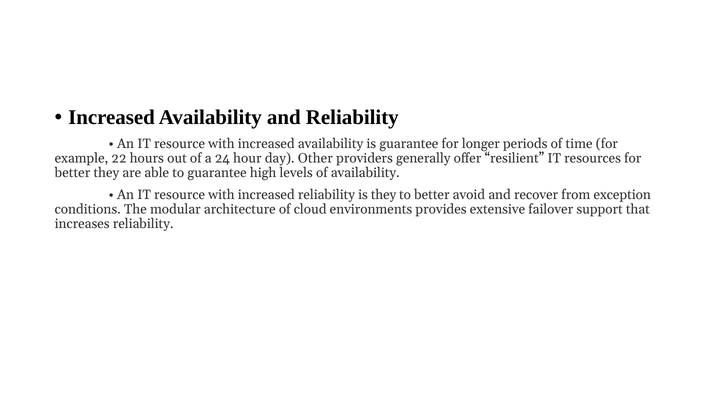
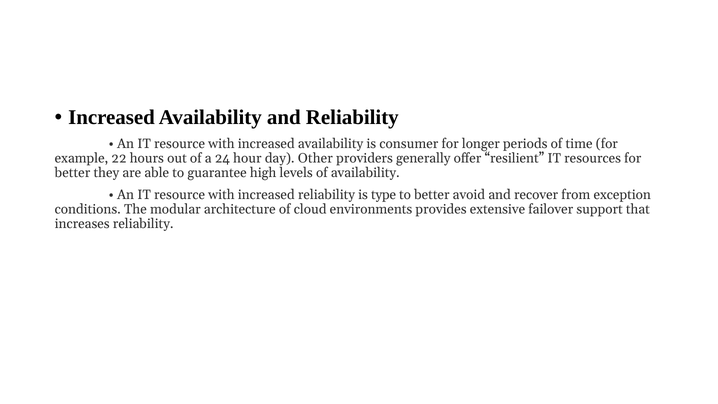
is guarantee: guarantee -> consumer
is they: they -> type
